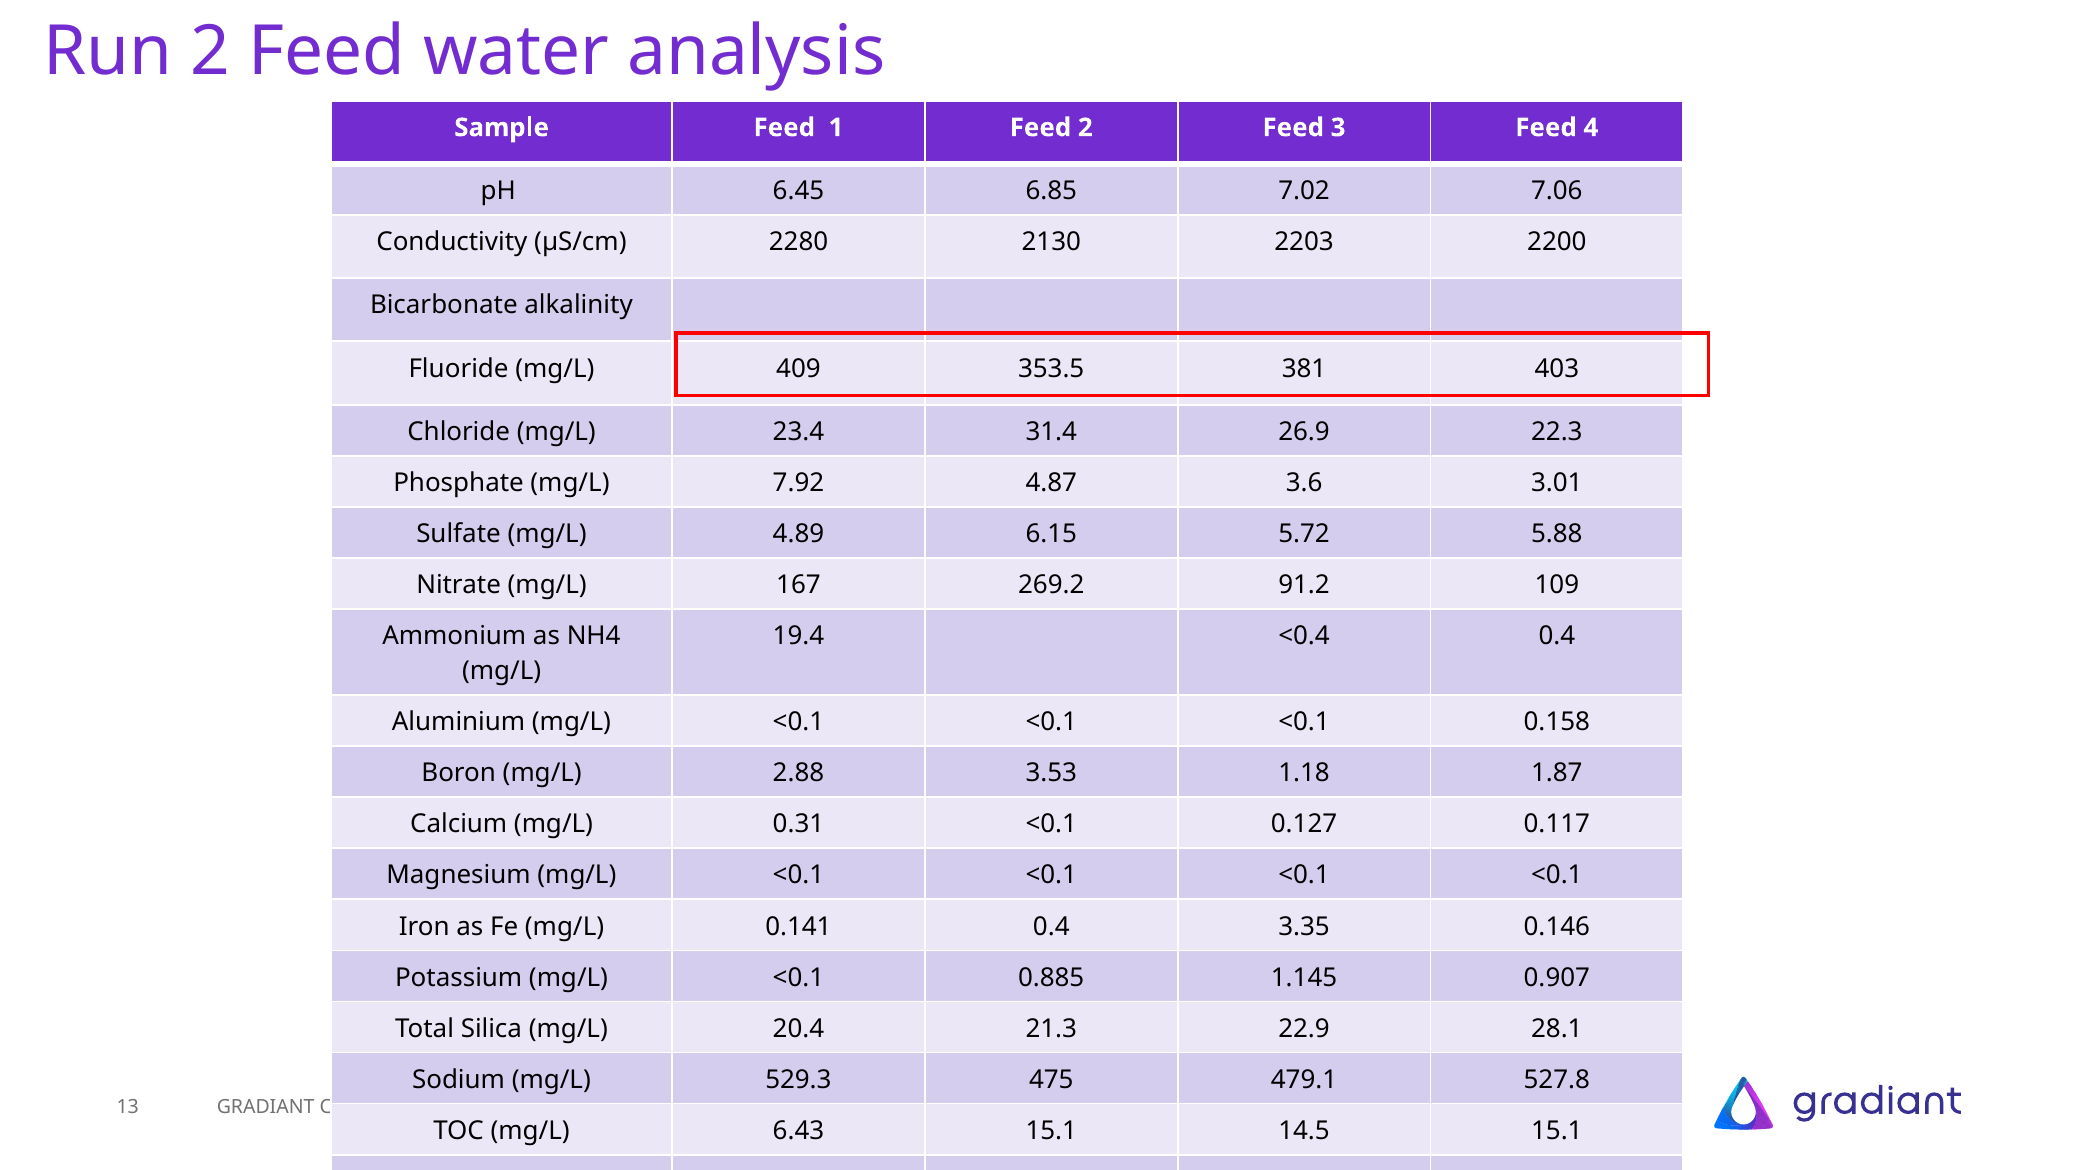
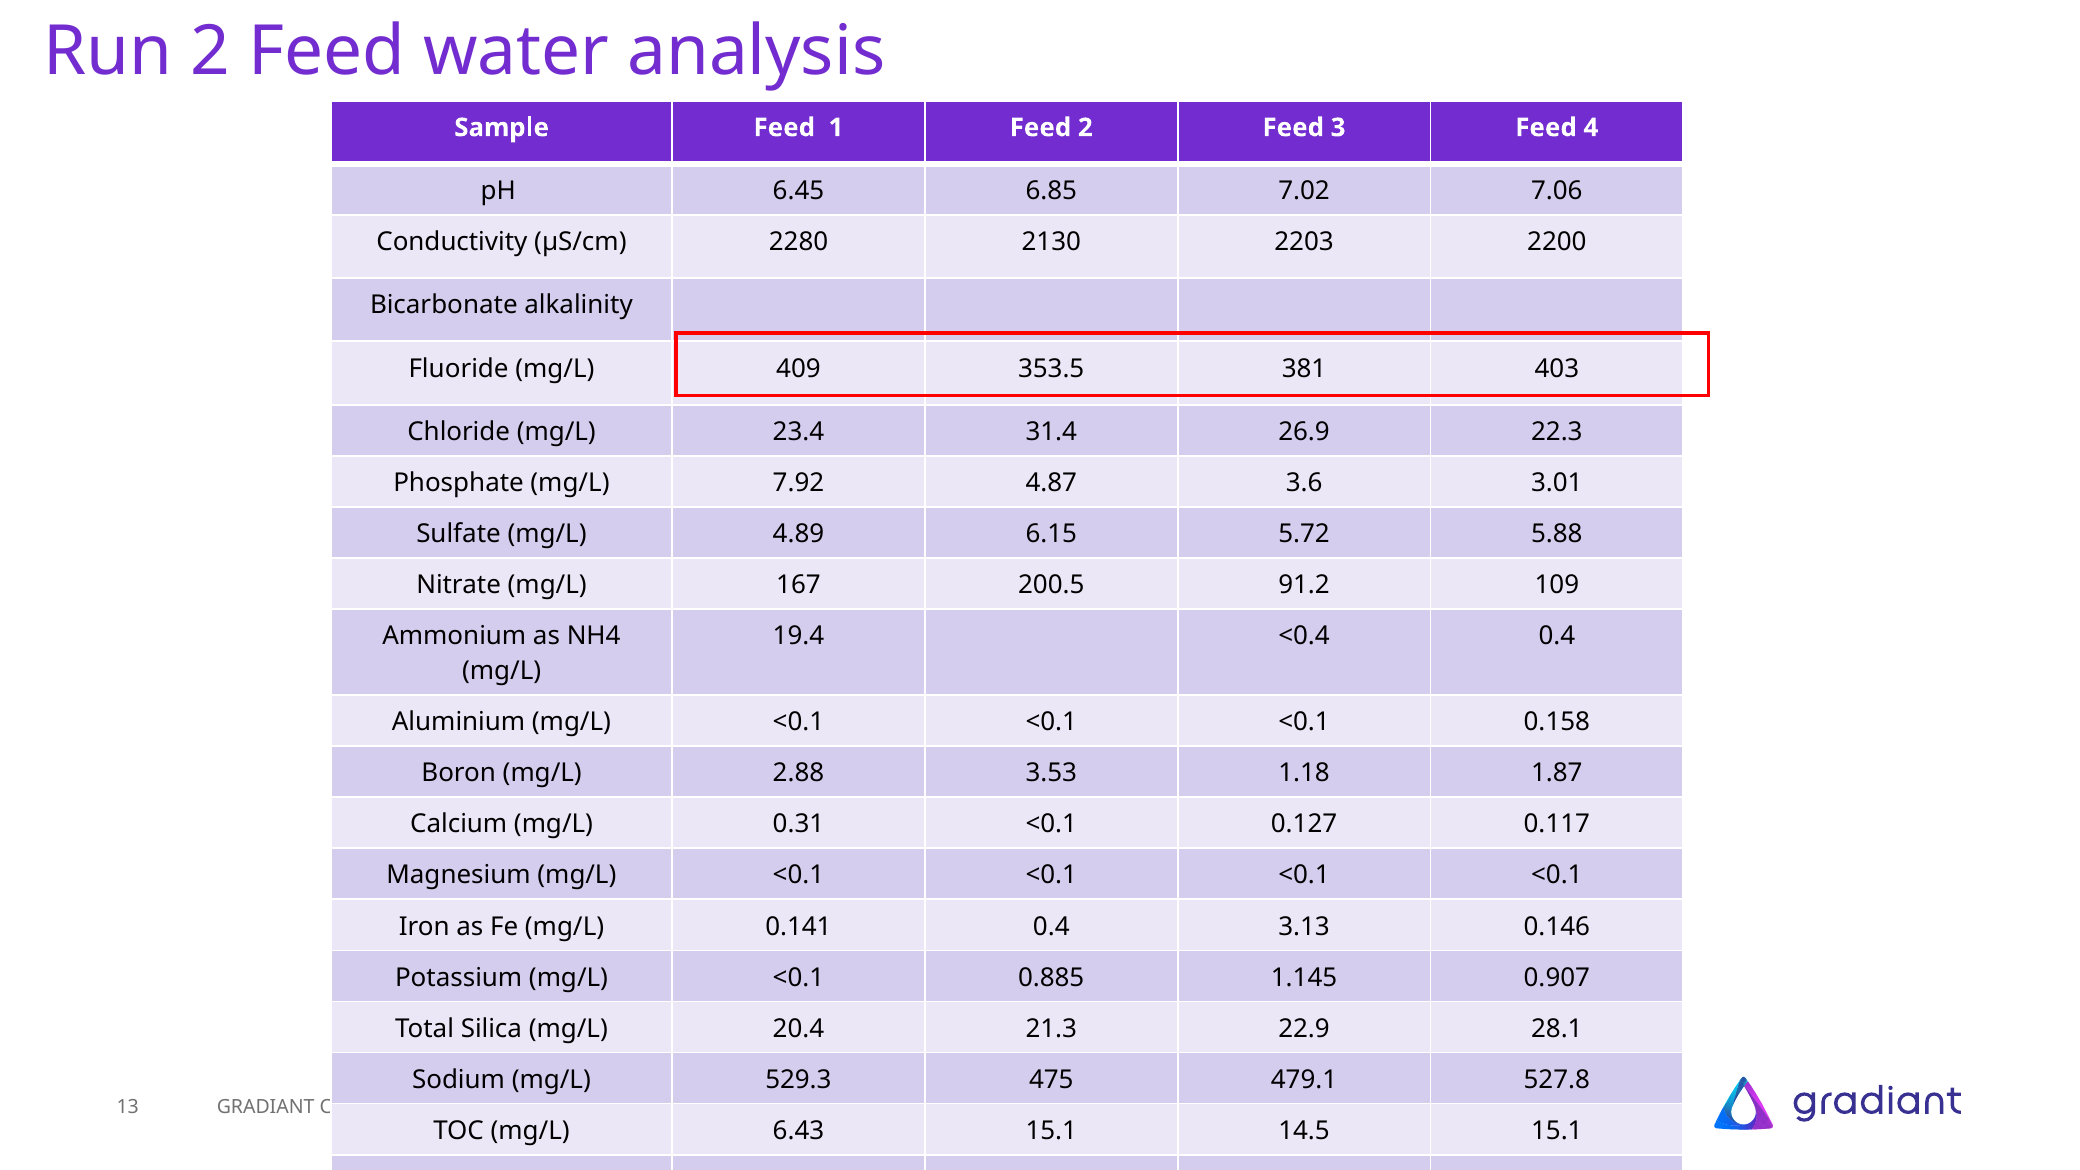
269.2: 269.2 -> 200.5
3.35: 3.35 -> 3.13
